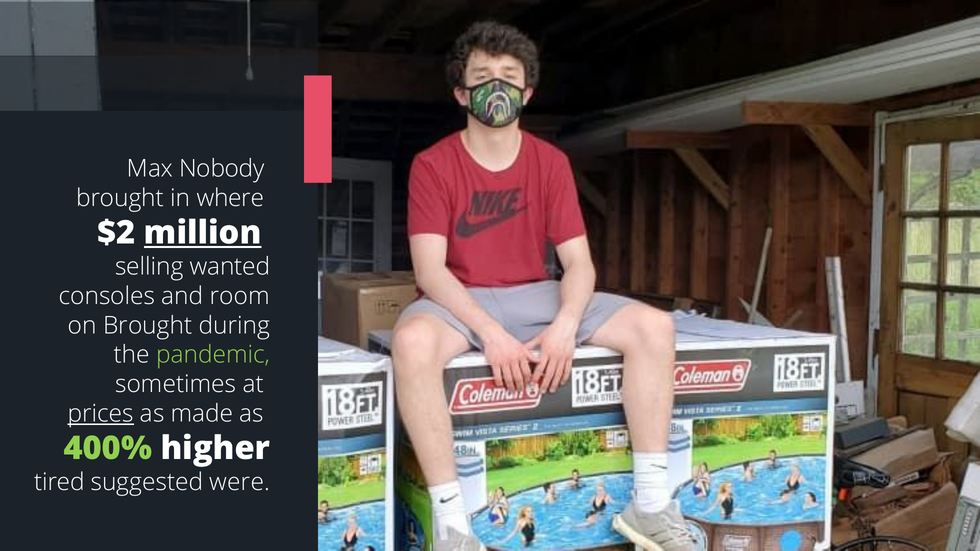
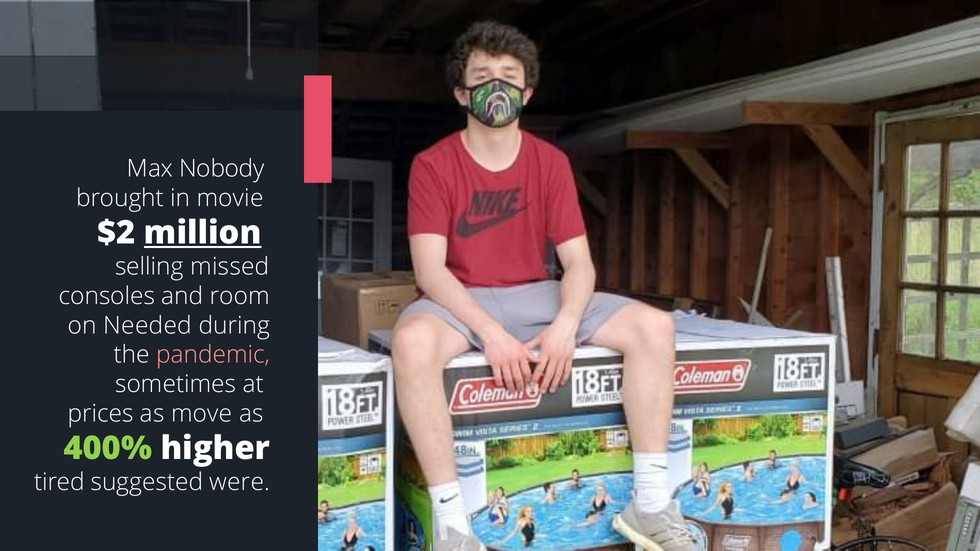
where: where -> movie
wanted: wanted -> missed
on Brought: Brought -> Needed
pandemic colour: light green -> pink
prices underline: present -> none
made: made -> move
